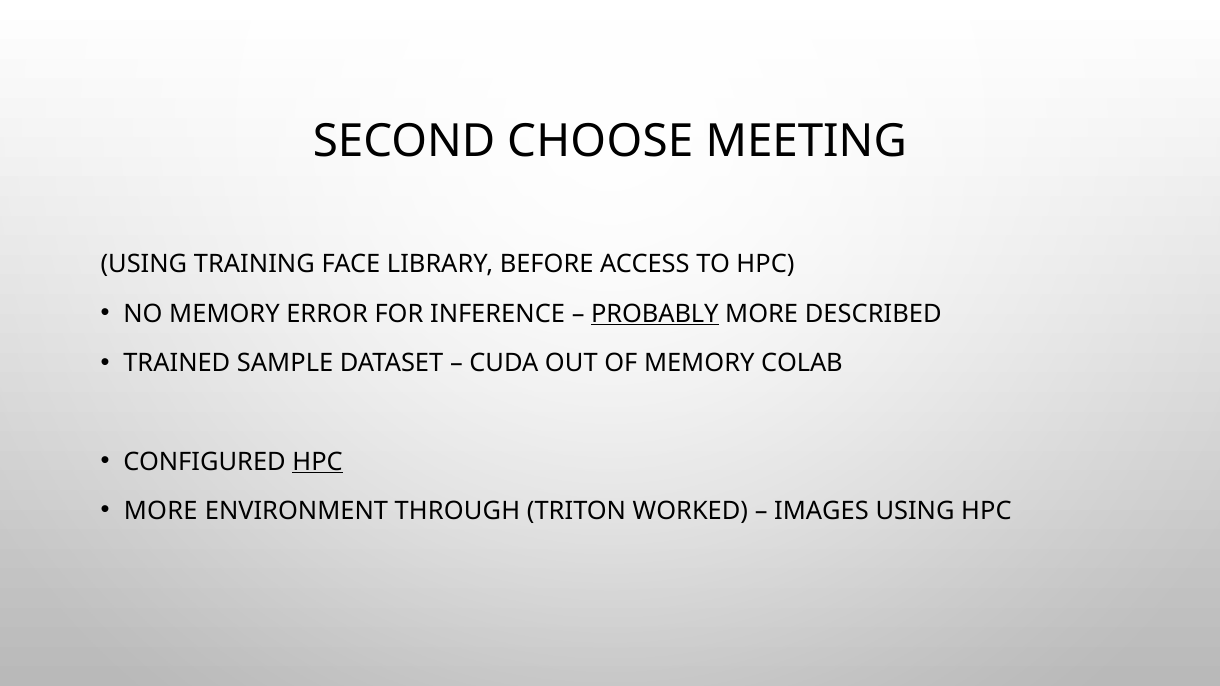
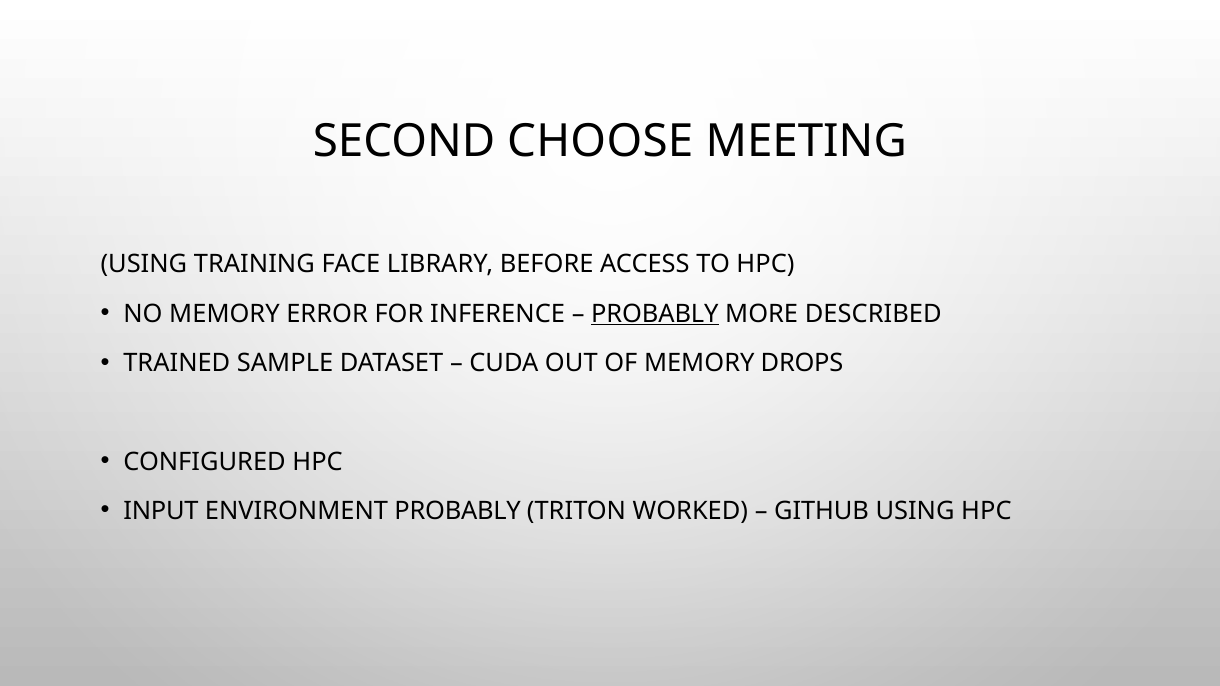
COLAB: COLAB -> DROPS
HPC at (318, 462) underline: present -> none
MORE at (161, 511): MORE -> INPUT
ENVIRONMENT THROUGH: THROUGH -> PROBABLY
IMAGES: IMAGES -> GITHUB
